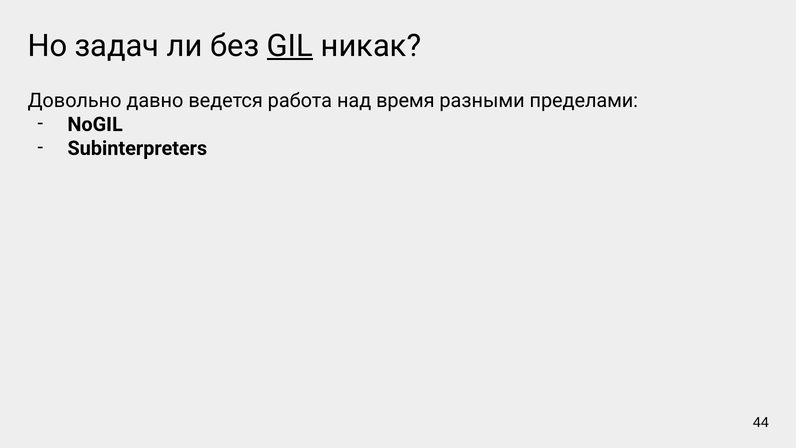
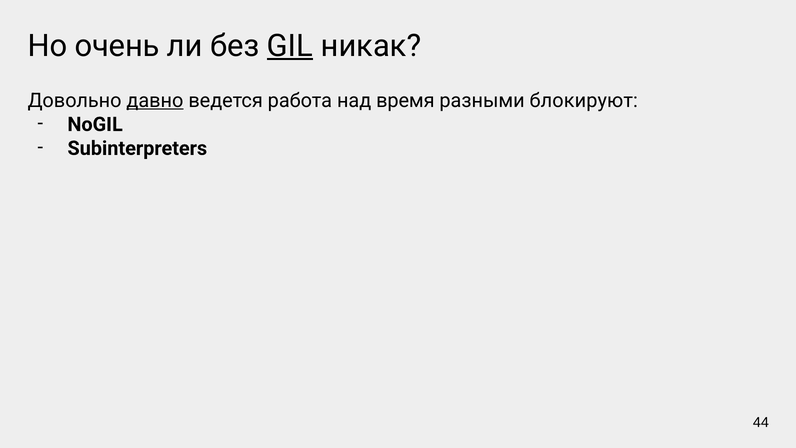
задач: задач -> очень
давно underline: none -> present
пределами: пределами -> блокируют
